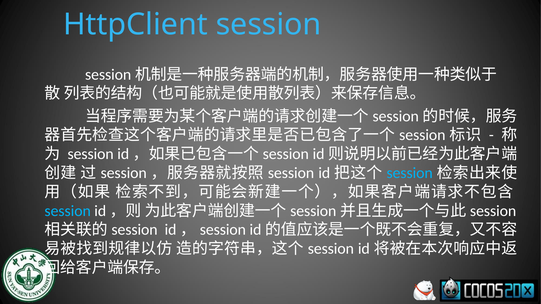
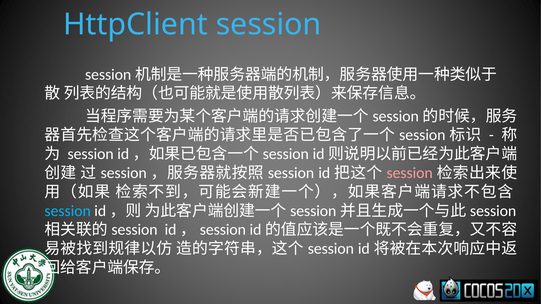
session at (410, 173) colour: light blue -> pink
